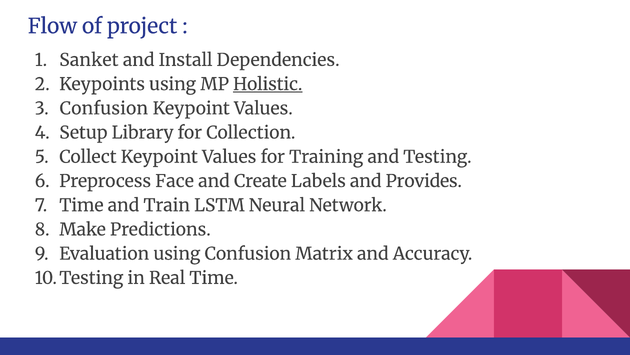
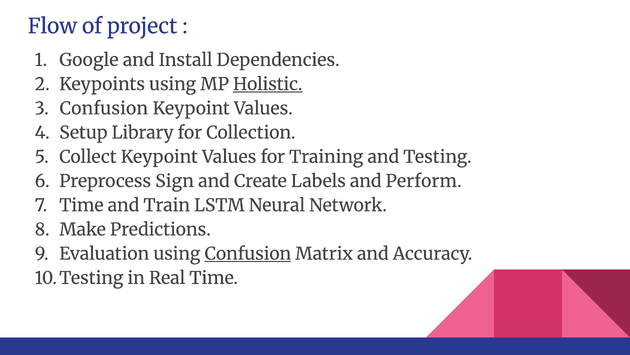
Sanket: Sanket -> Google
Face: Face -> Sign
Provides: Provides -> Perform
Confusion at (248, 253) underline: none -> present
